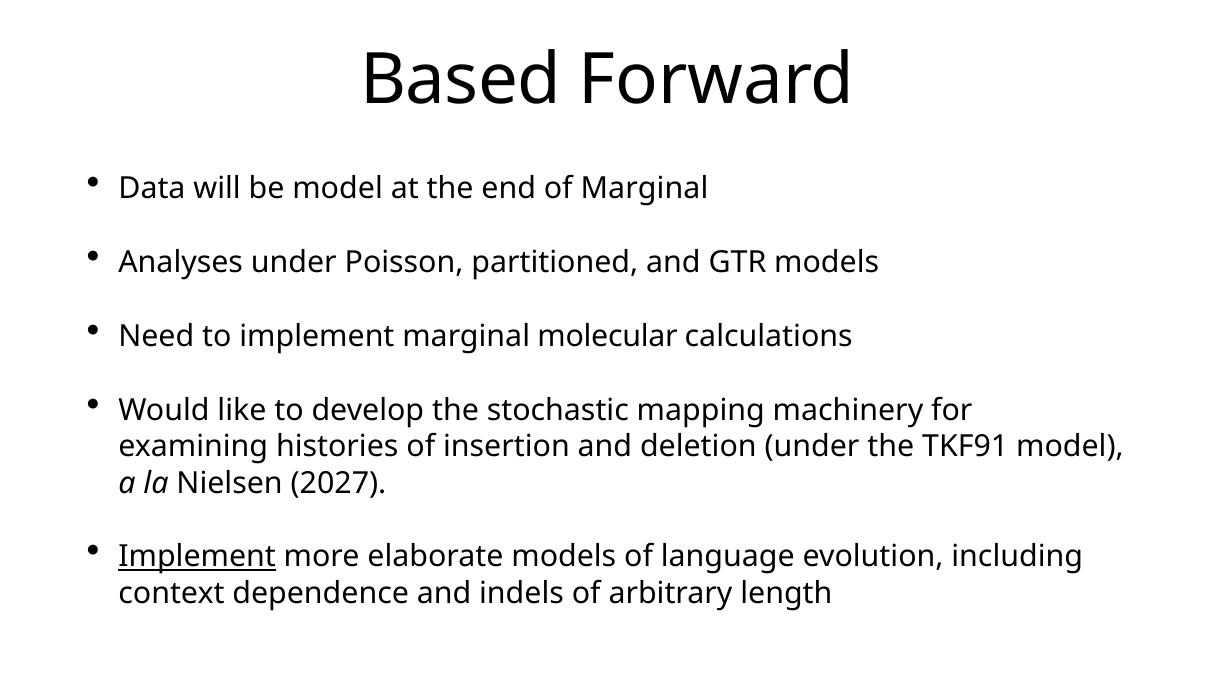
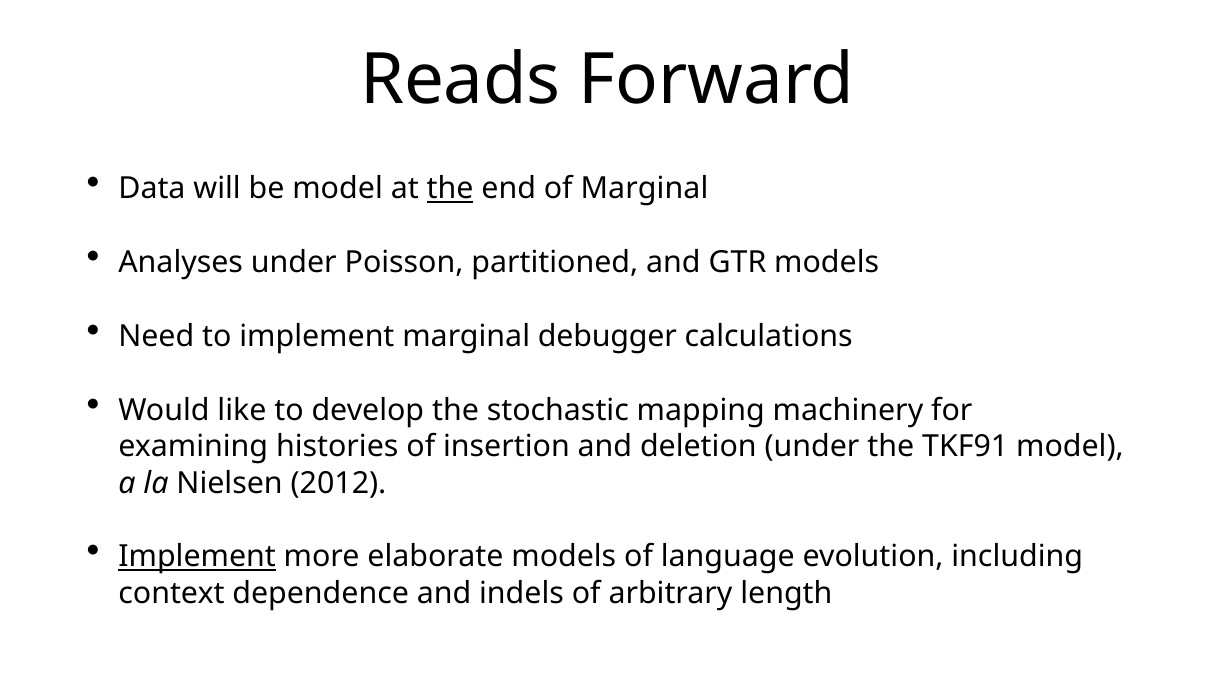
Based: Based -> Reads
the at (450, 188) underline: none -> present
molecular: molecular -> debugger
2027: 2027 -> 2012
